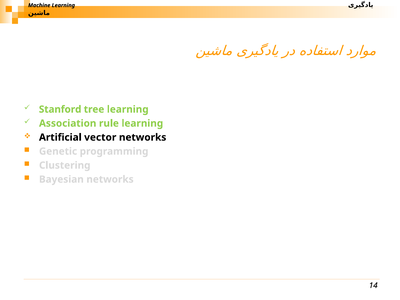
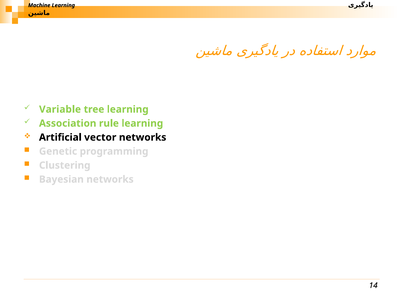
Stanford: Stanford -> Variable
